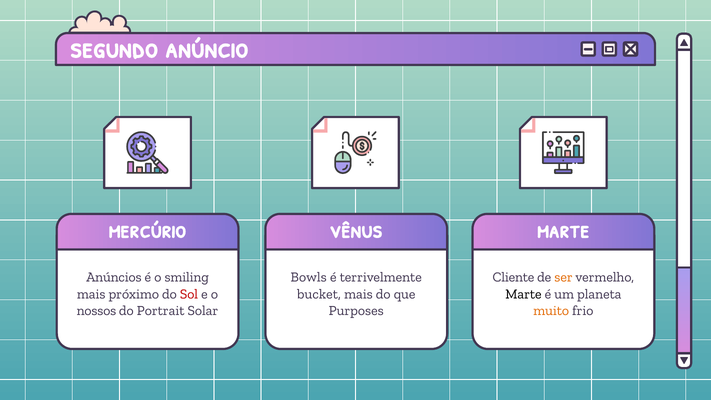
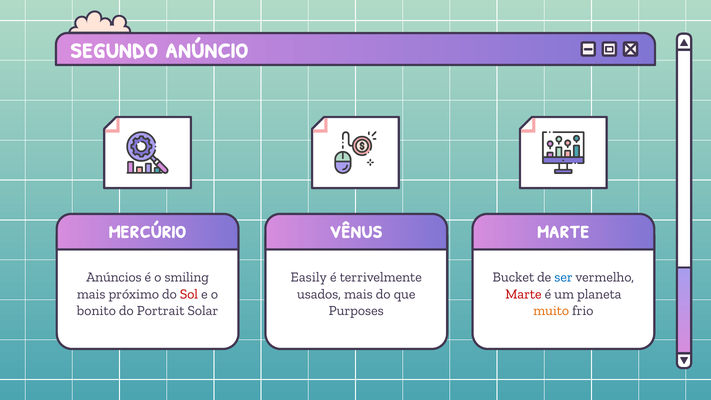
Bowls: Bowls -> Easily
Cliente: Cliente -> Bucket
ser colour: orange -> blue
bucket: bucket -> usados
Marte at (523, 294) colour: black -> red
nossos: nossos -> bonito
